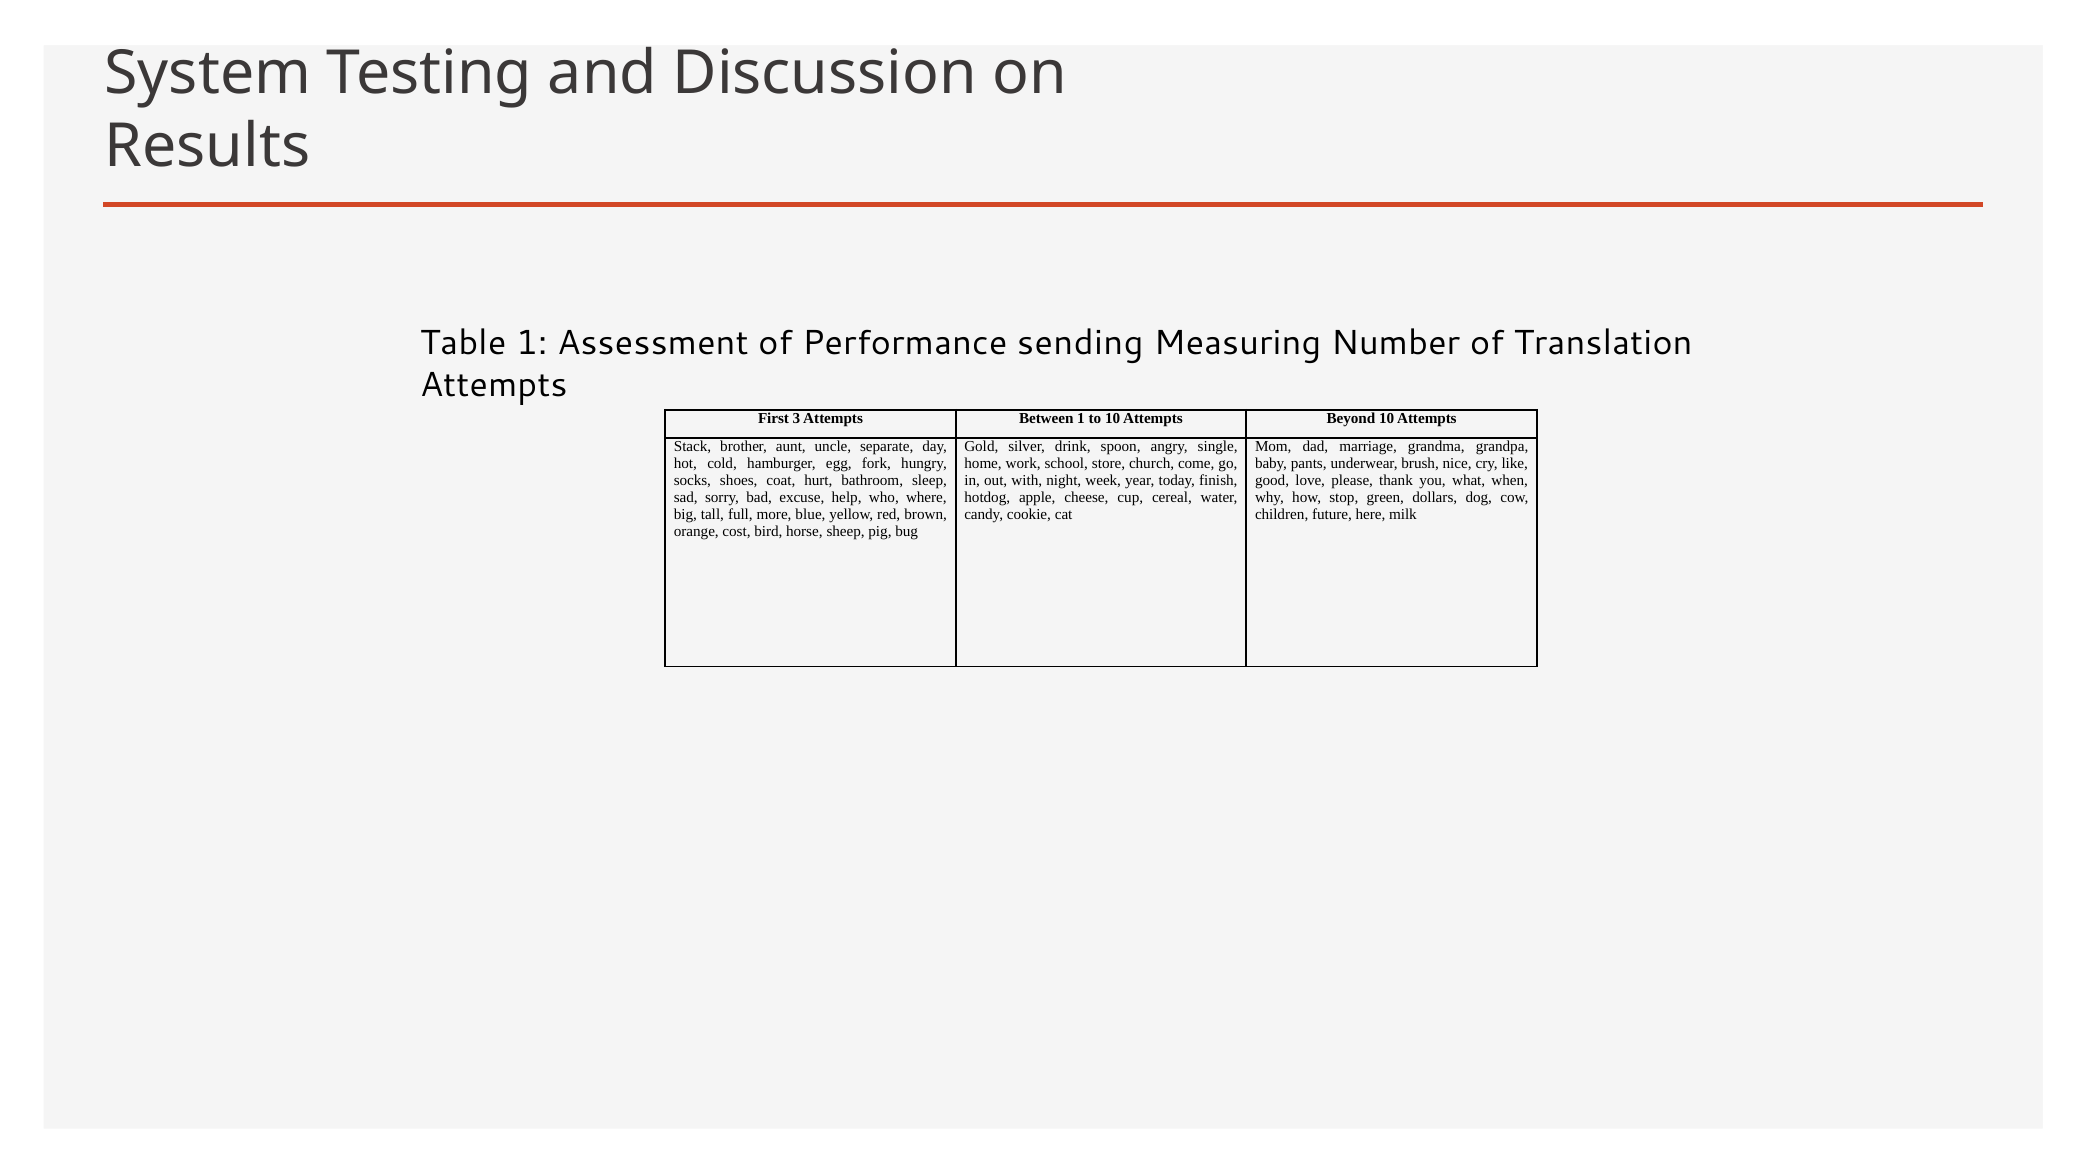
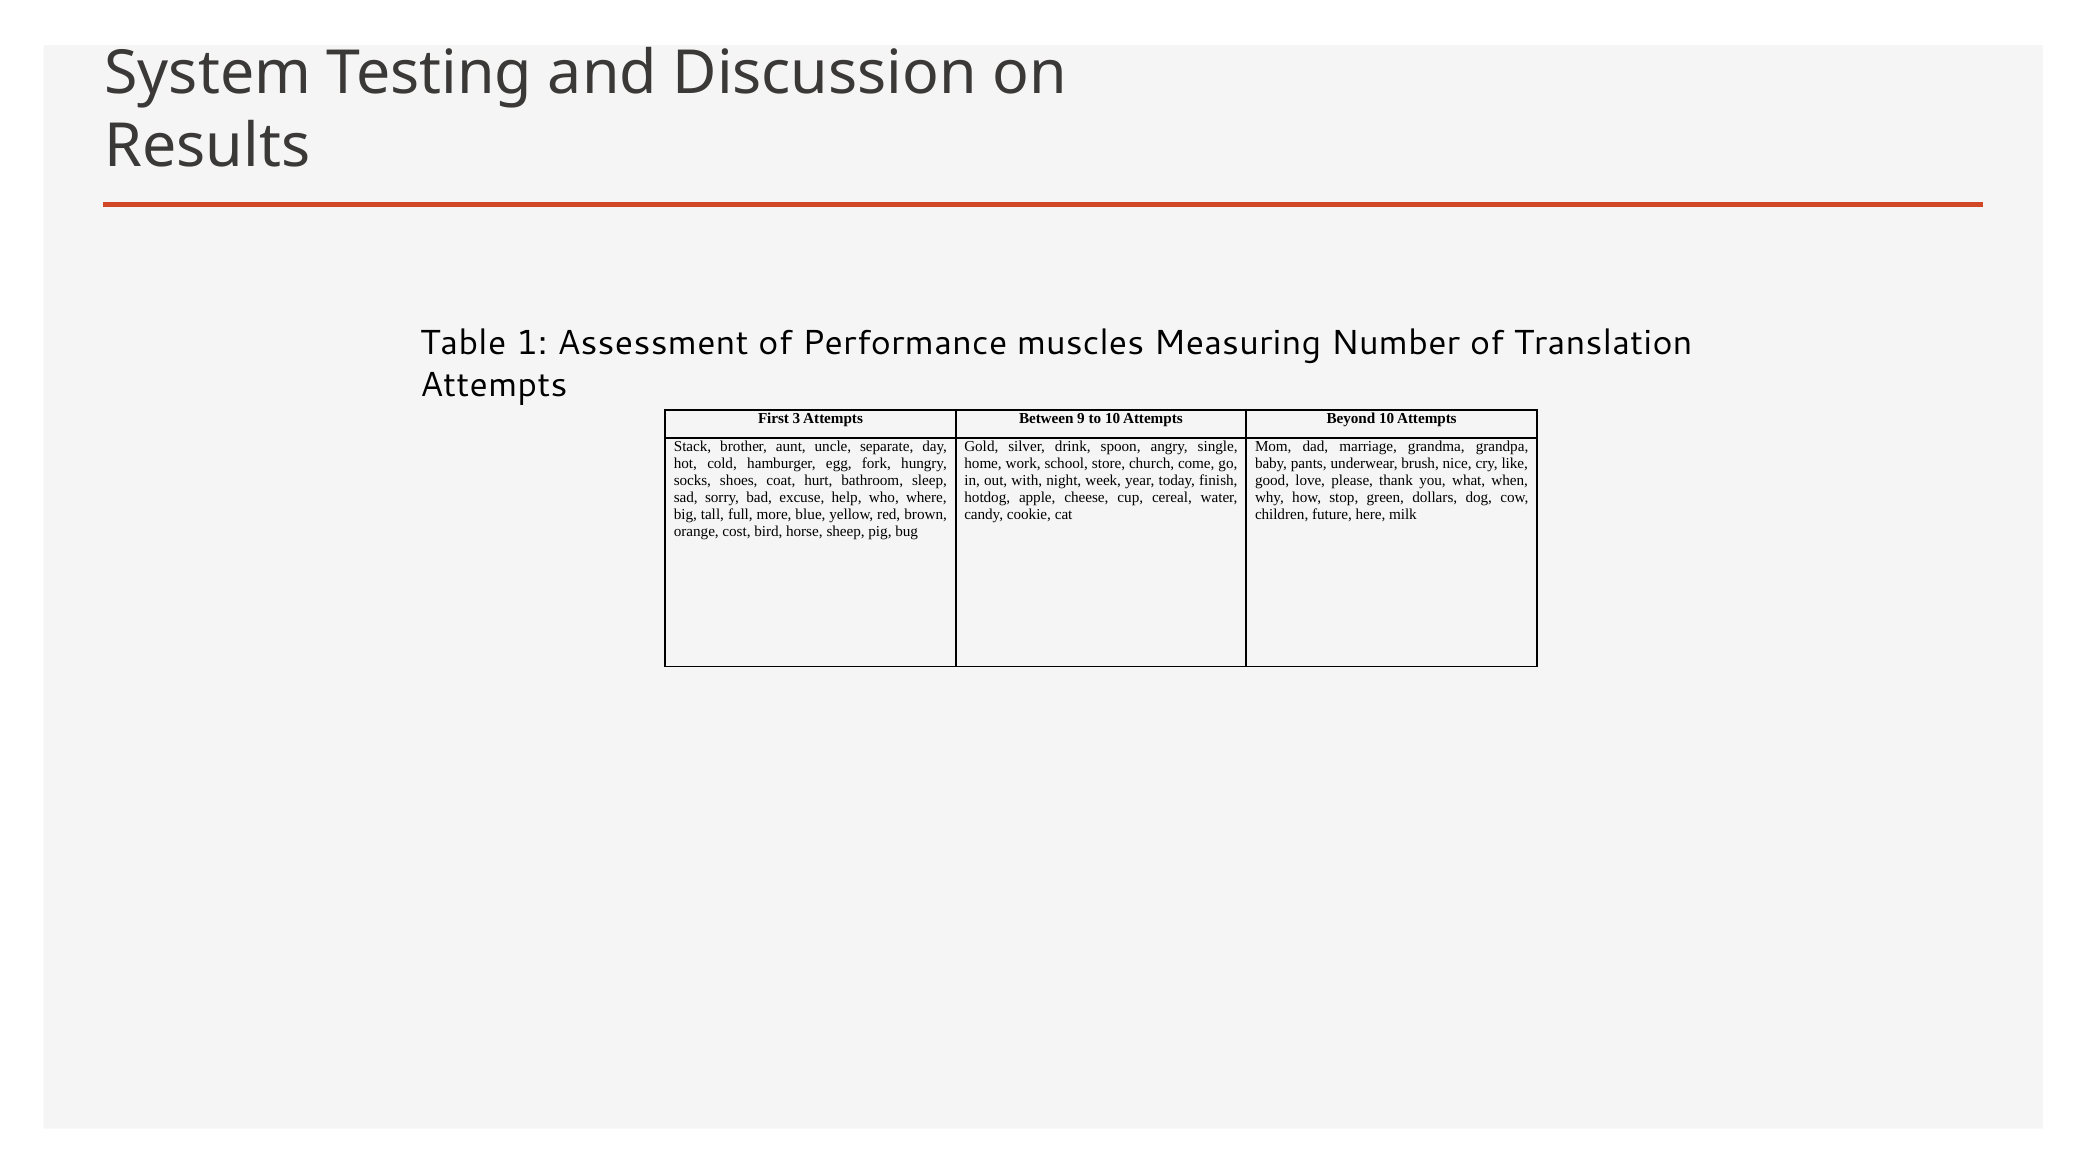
sending: sending -> muscles
Between 1: 1 -> 9
